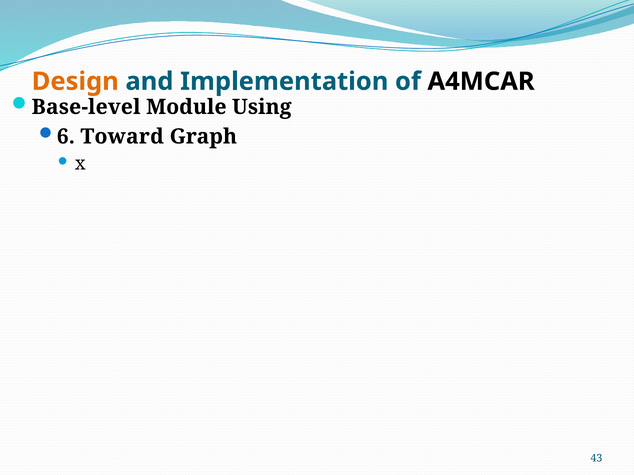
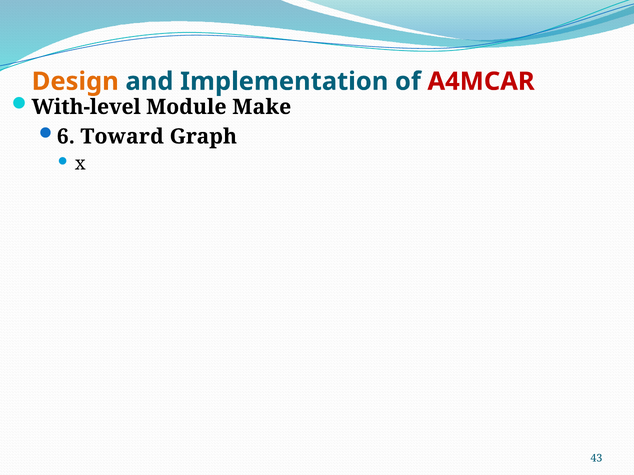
A4MCAR colour: black -> red
Base-level: Base-level -> With-level
Using: Using -> Make
